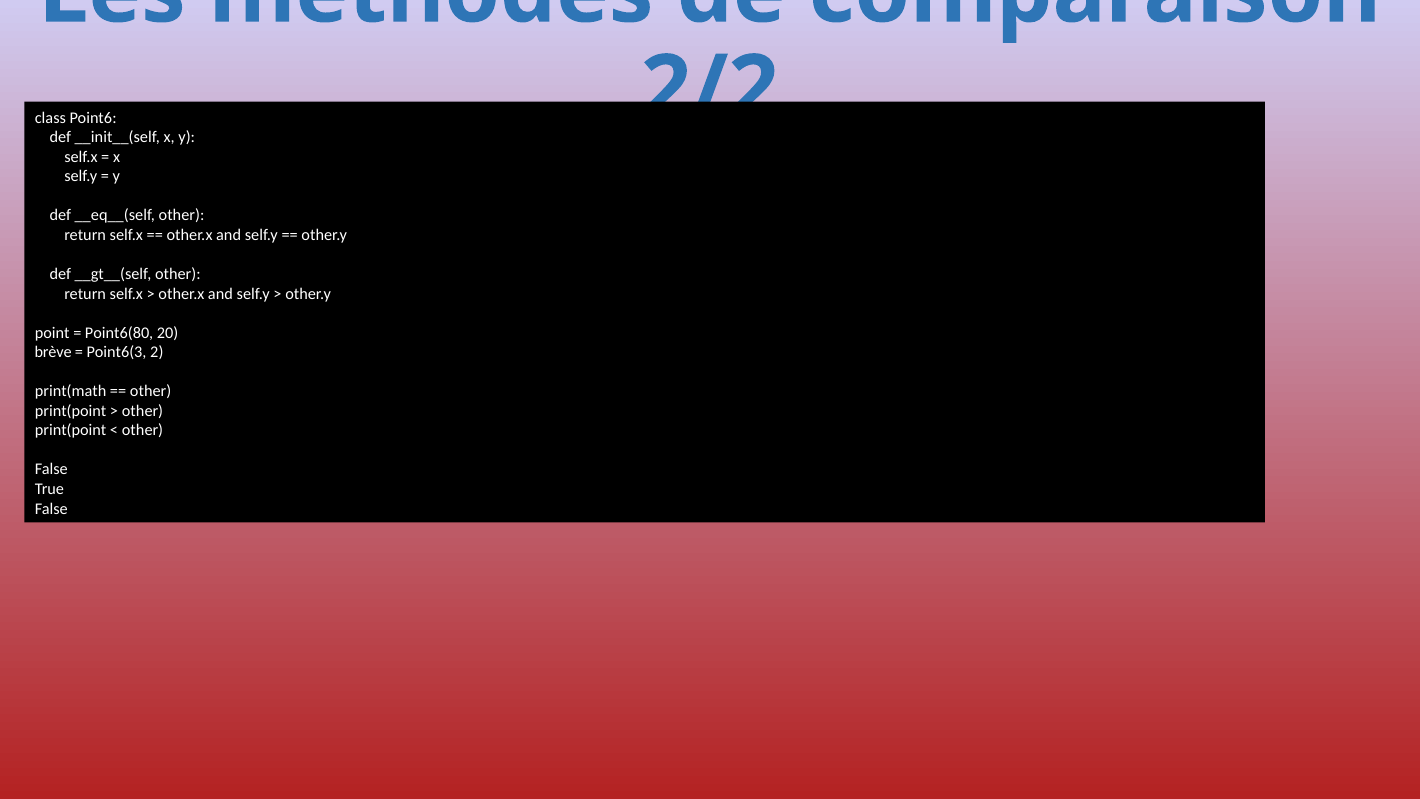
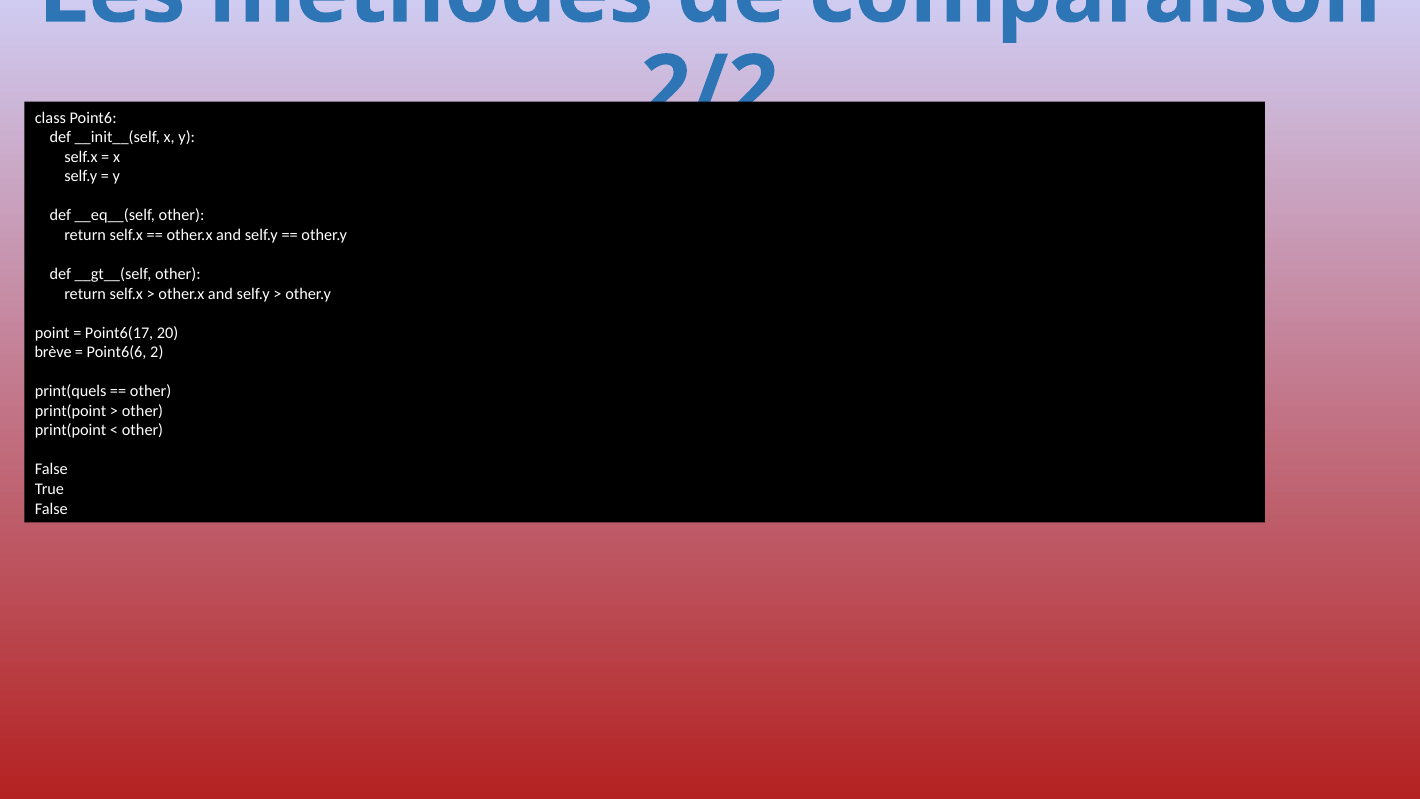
Point6(80: Point6(80 -> Point6(17
Point6(3: Point6(3 -> Point6(6
print(math: print(math -> print(quels
